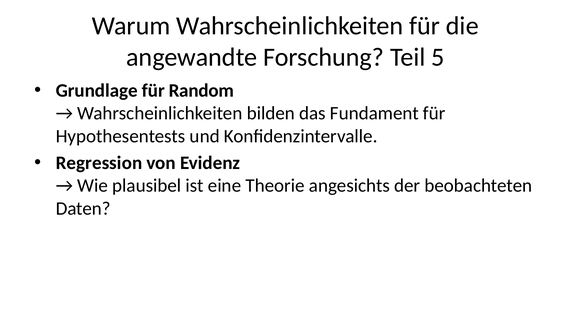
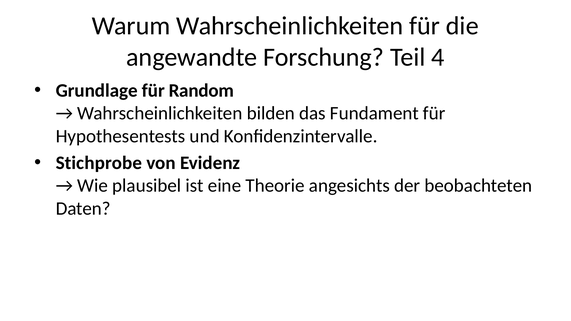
5: 5 -> 4
Regression: Regression -> Stichprobe
